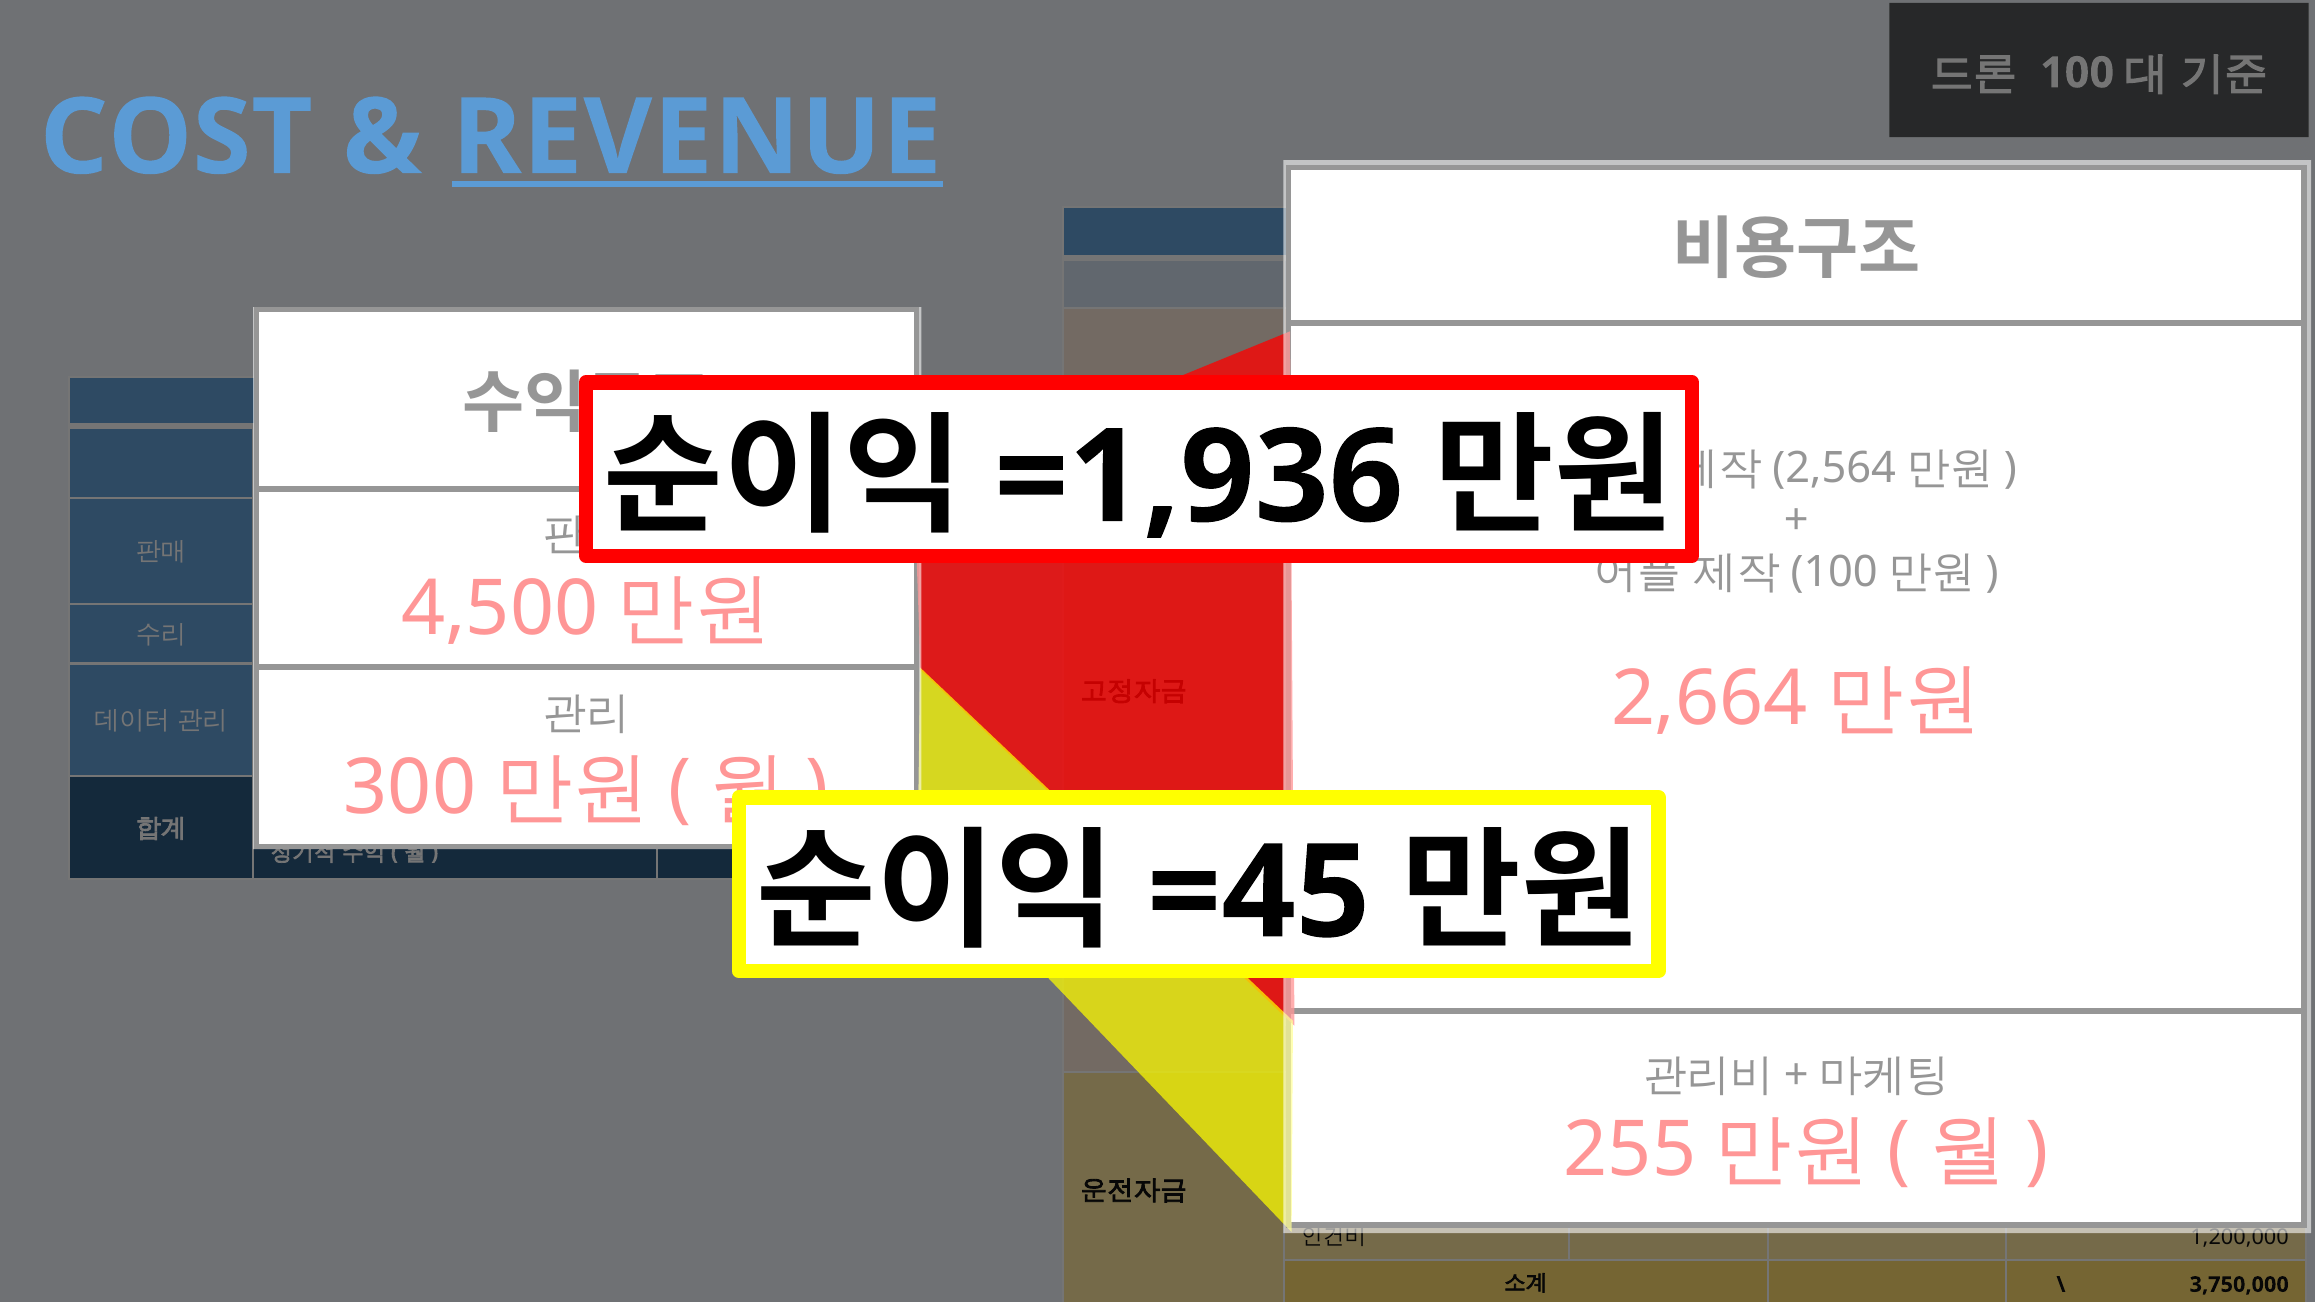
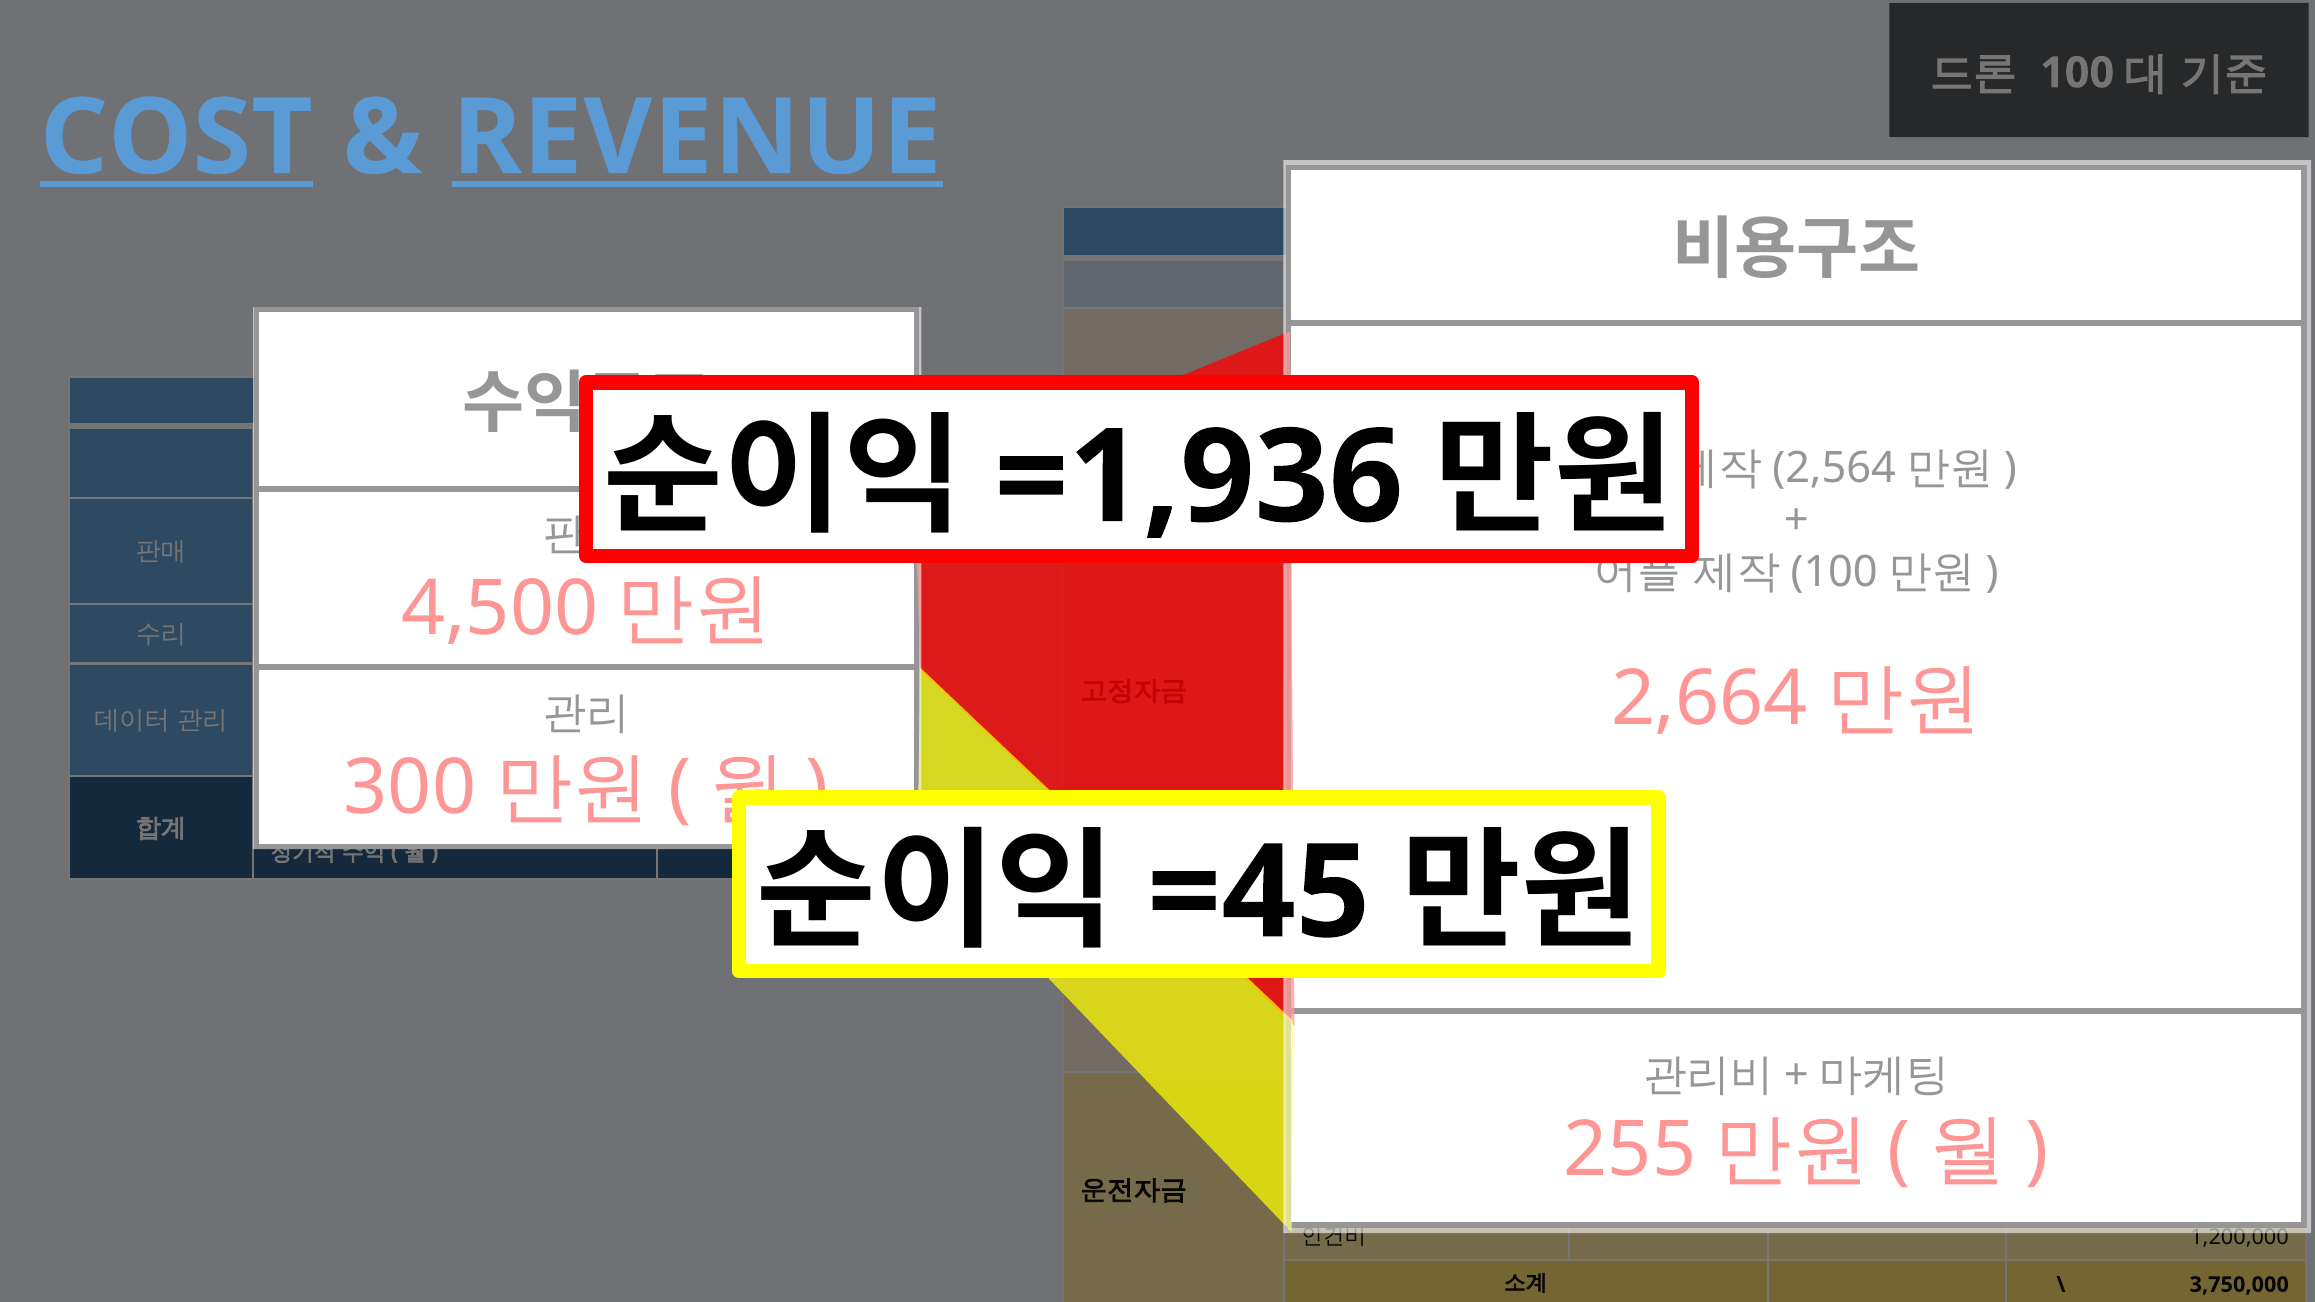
COST underline: none -> present
